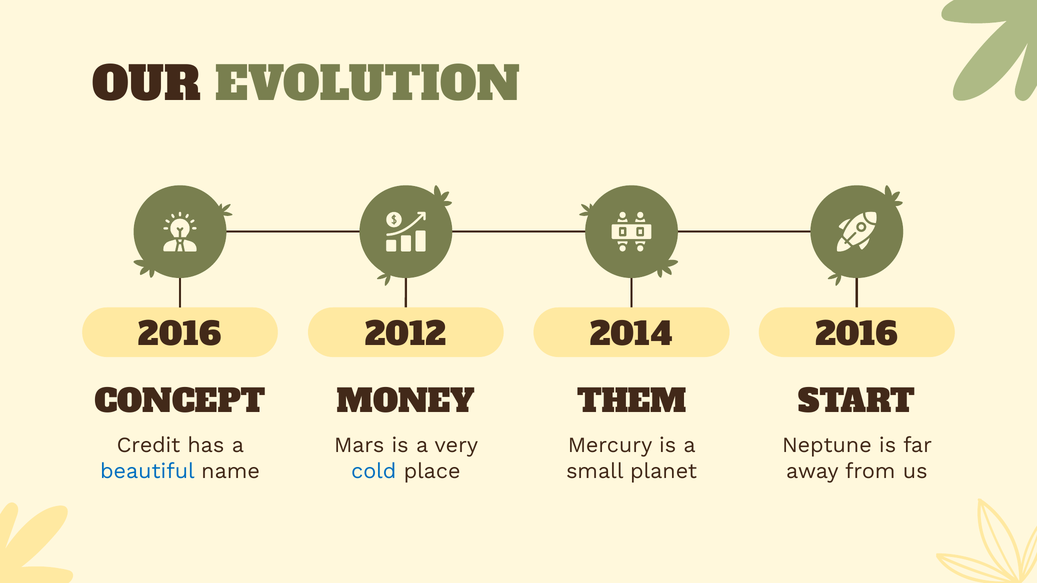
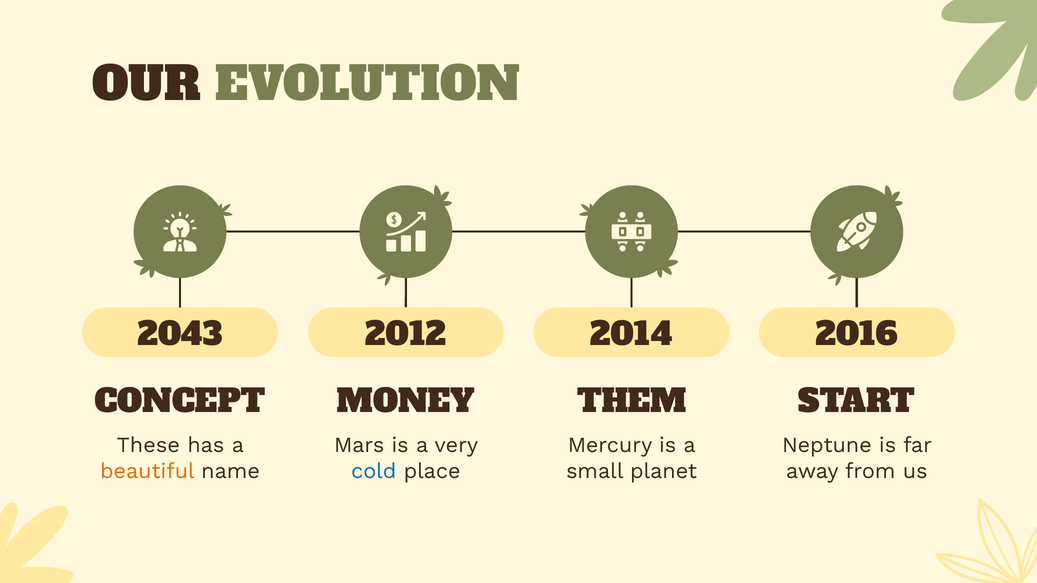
2016 at (180, 335): 2016 -> 2043
Credit: Credit -> These
beautiful colour: blue -> orange
